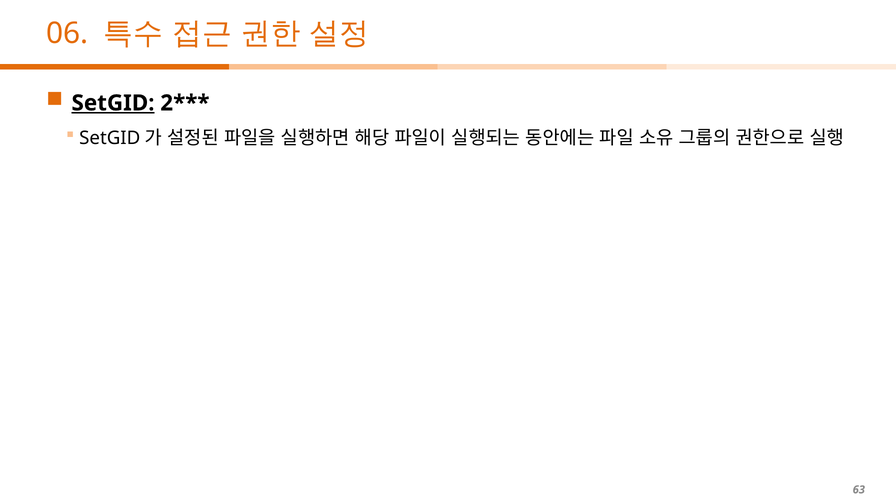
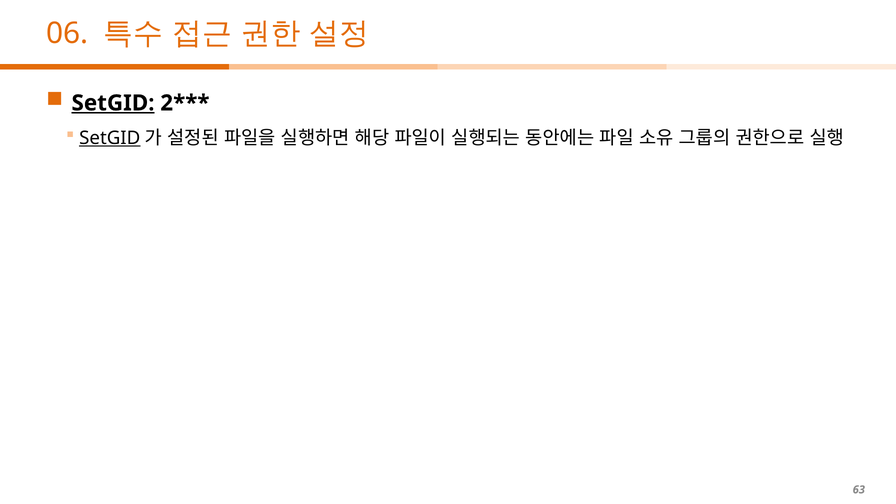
SetGID at (110, 138) underline: none -> present
